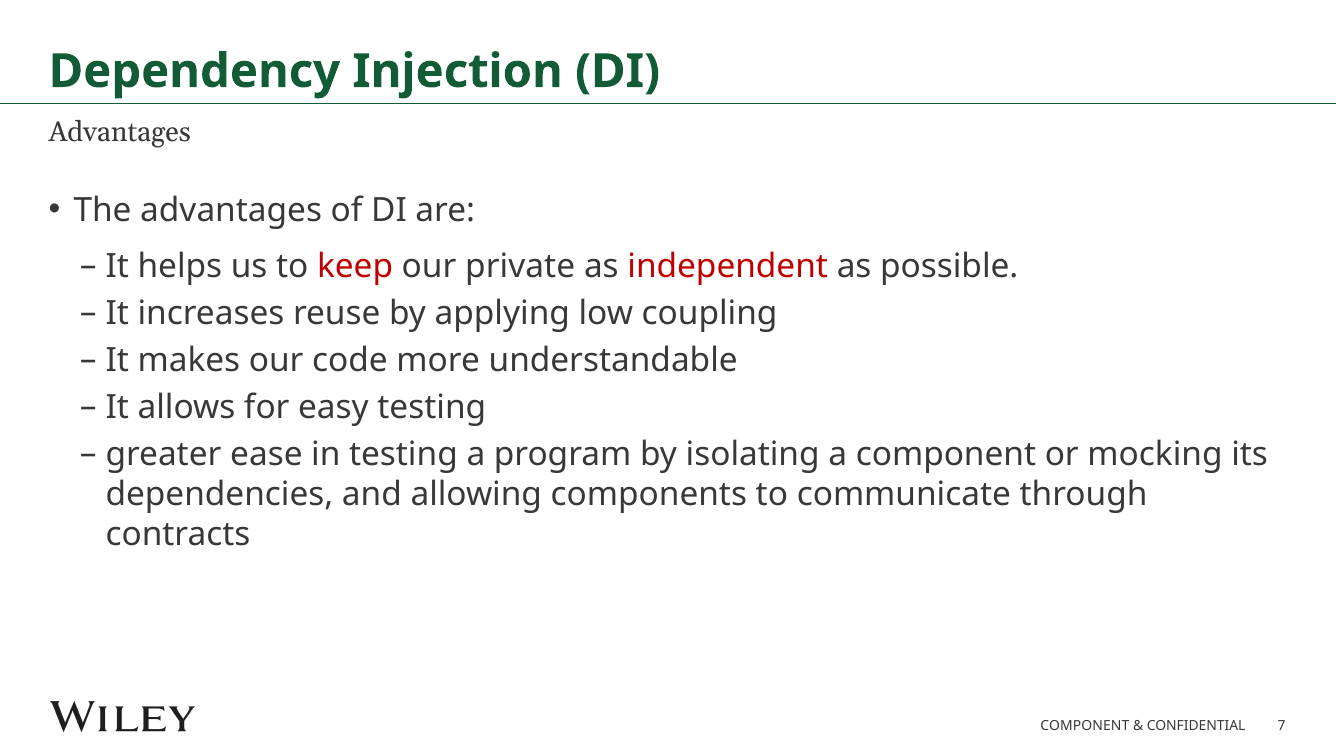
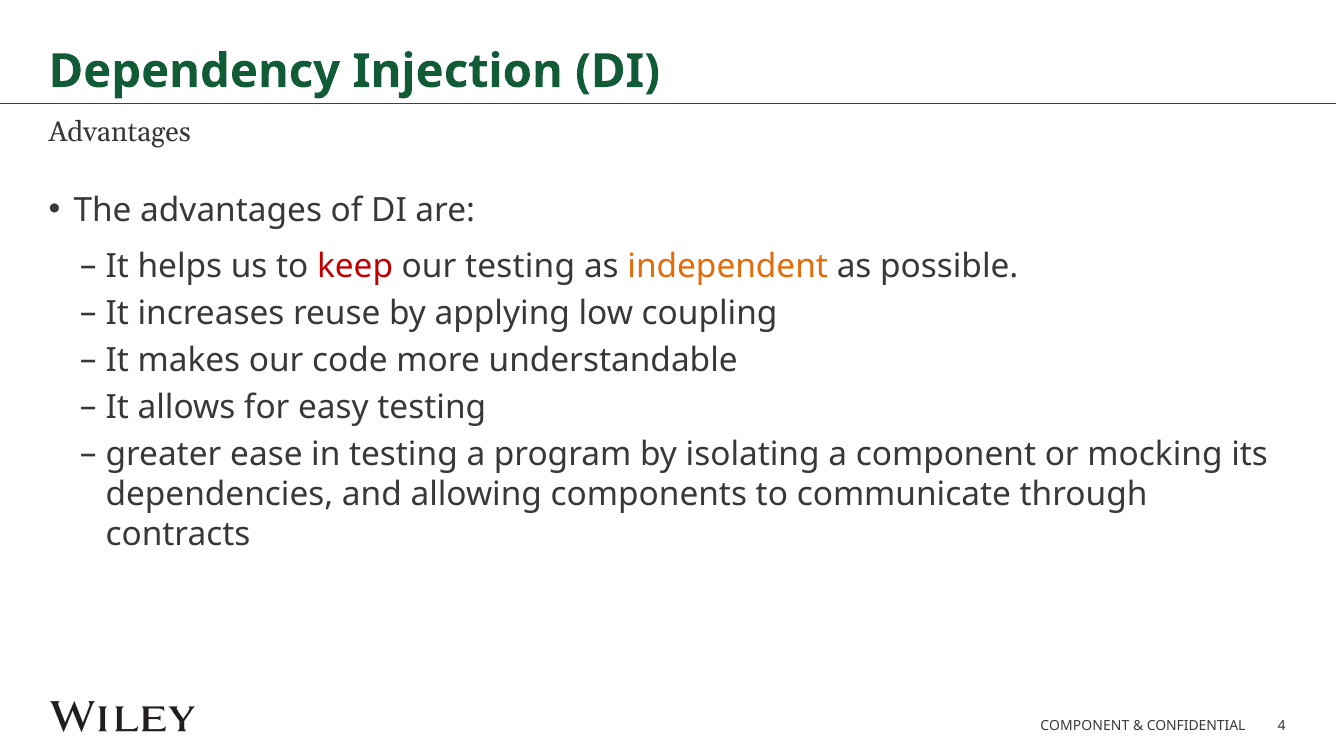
our private: private -> testing
independent colour: red -> orange
7: 7 -> 4
